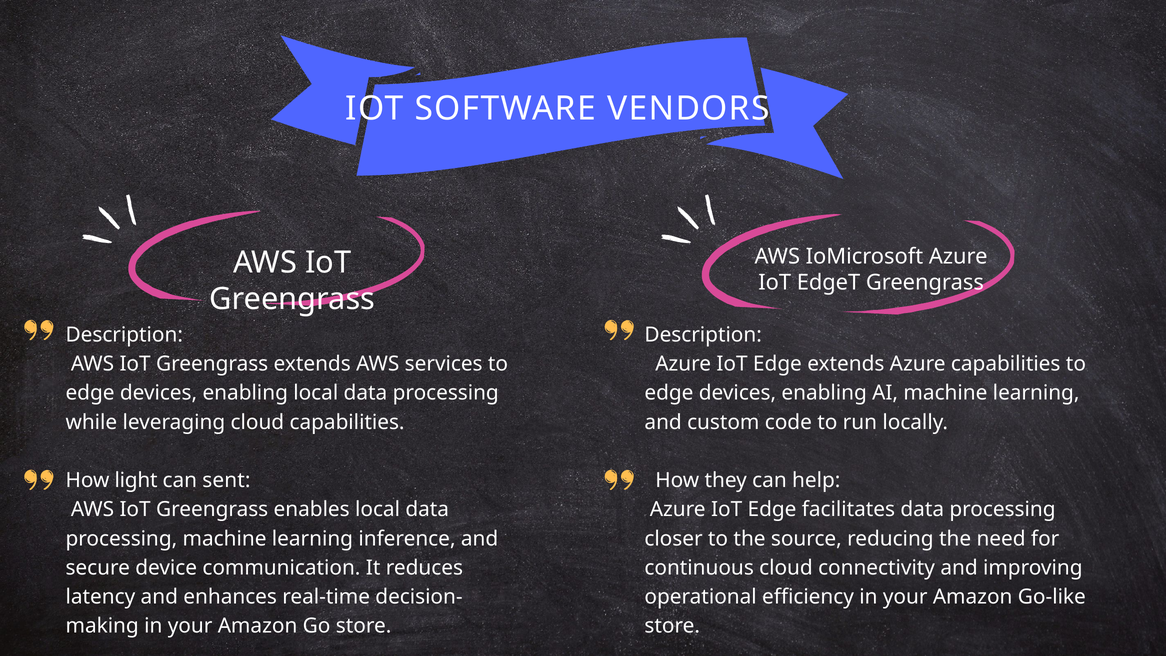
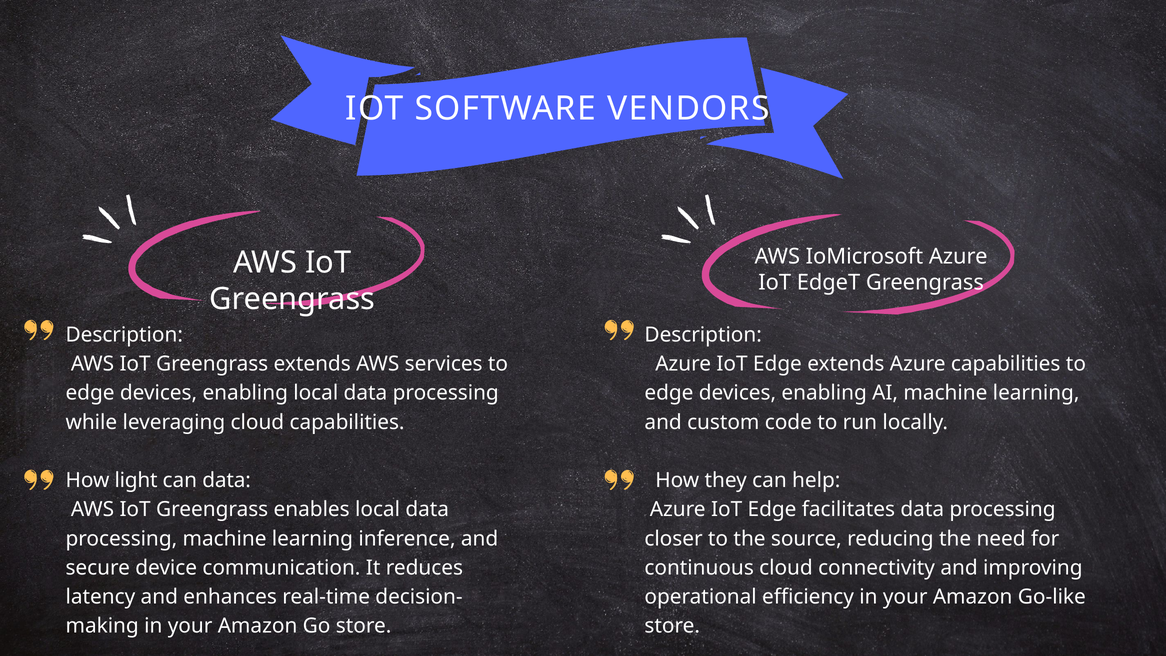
can sent: sent -> data
